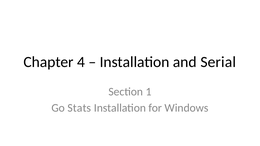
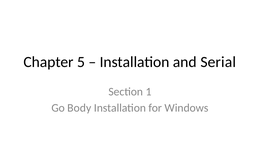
4: 4 -> 5
Stats: Stats -> Body
